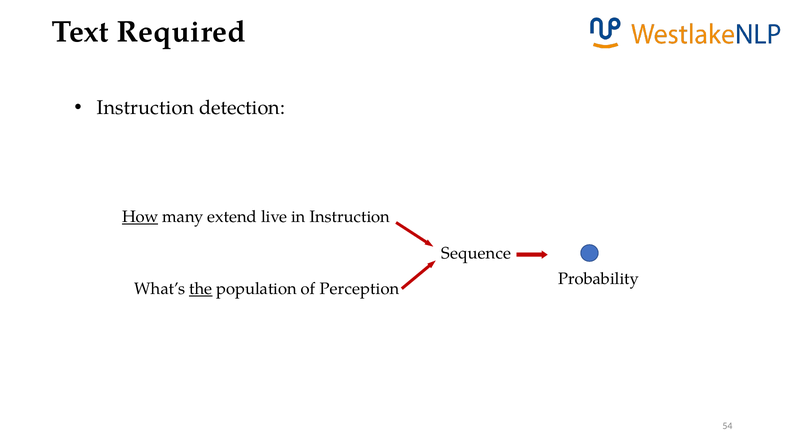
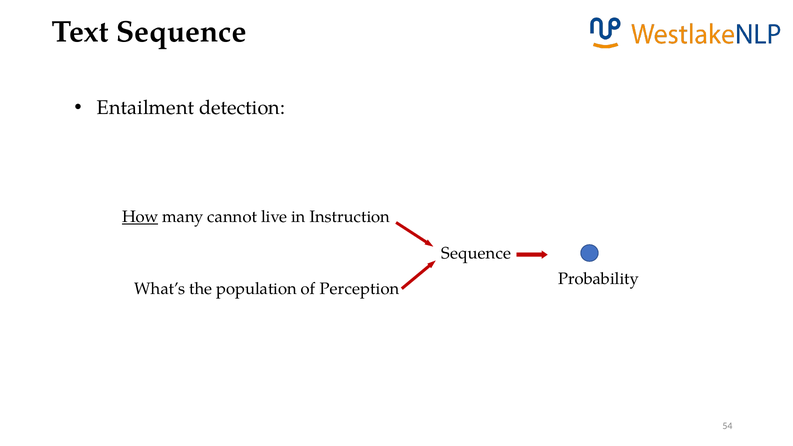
Text Required: Required -> Sequence
Instruction at (146, 108): Instruction -> Entailment
extend: extend -> cannot
the underline: present -> none
